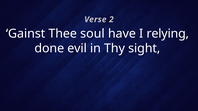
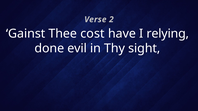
soul: soul -> cost
